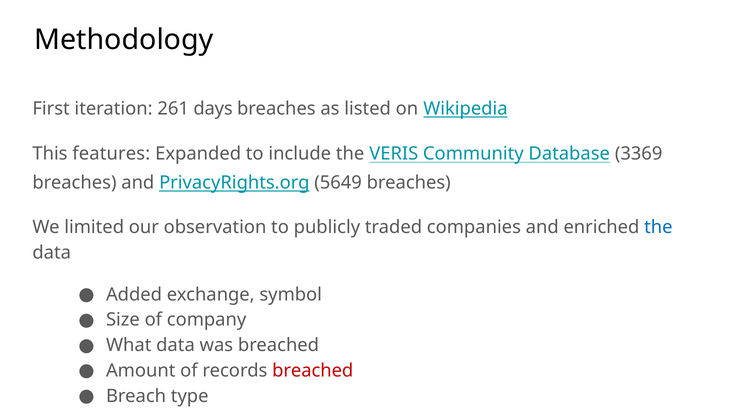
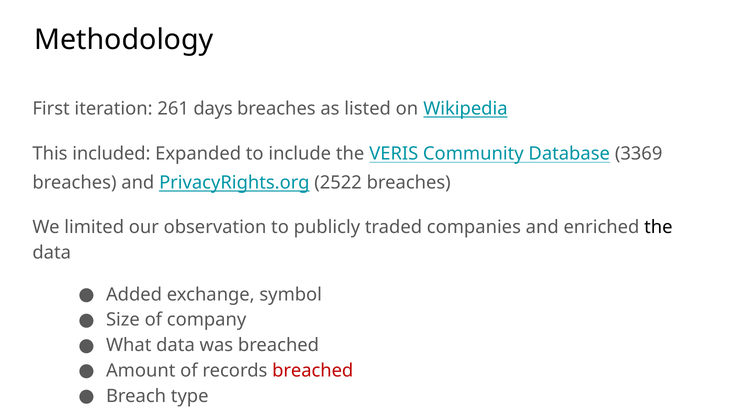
features: features -> included
5649: 5649 -> 2522
the at (658, 227) colour: blue -> black
